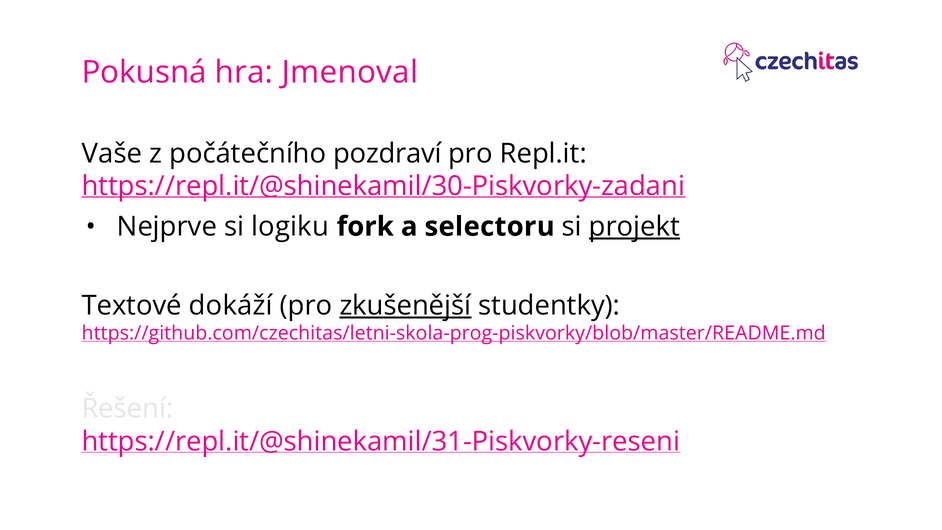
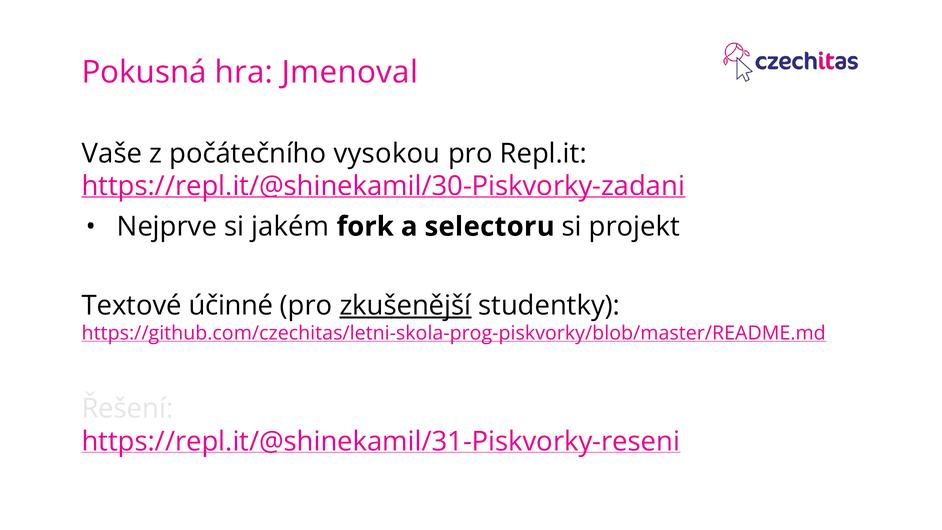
pozdraví: pozdraví -> vysokou
logiku: logiku -> jakém
projekt underline: present -> none
dokáží: dokáží -> účinné
